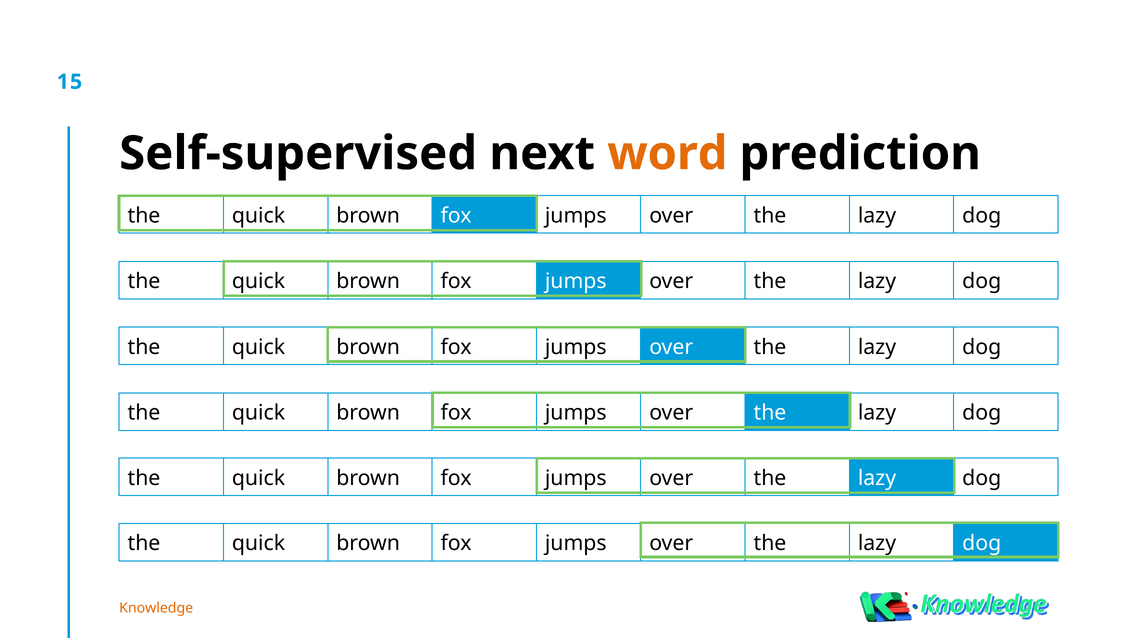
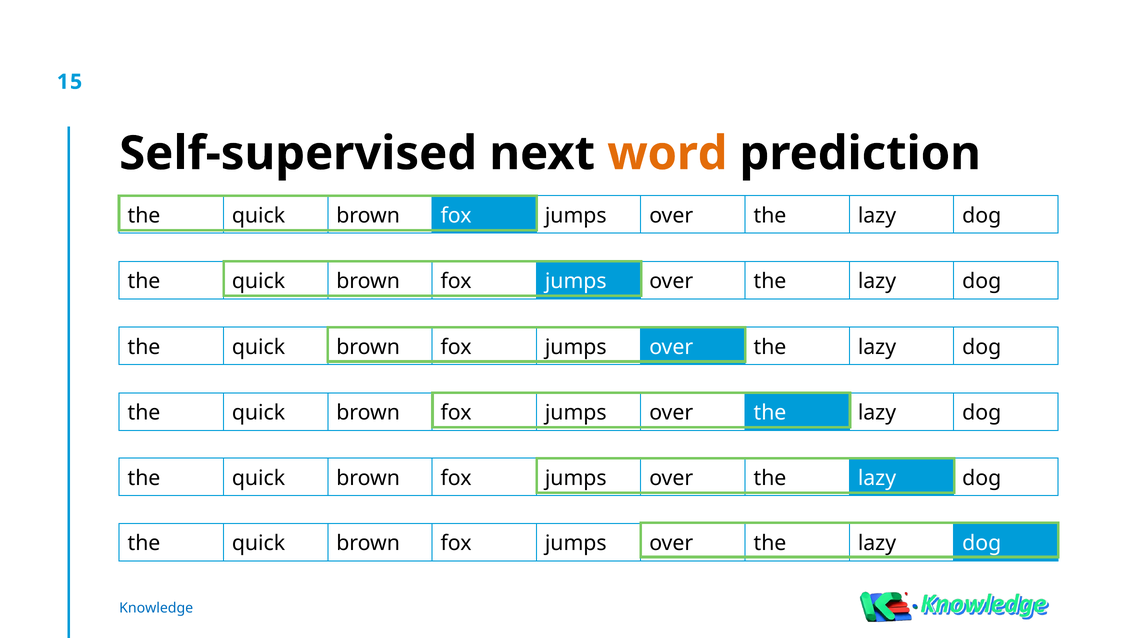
Knowledge colour: orange -> blue
